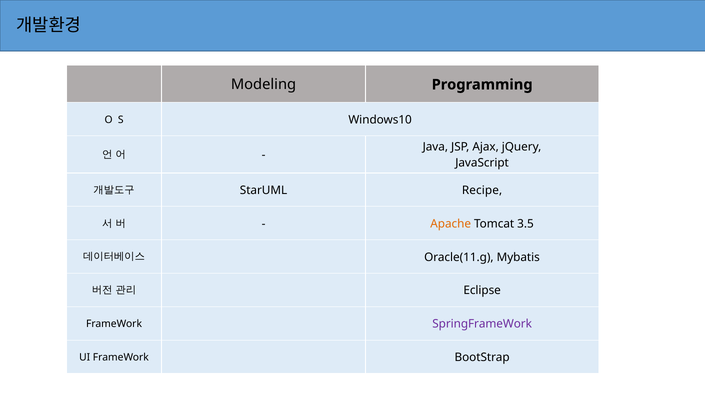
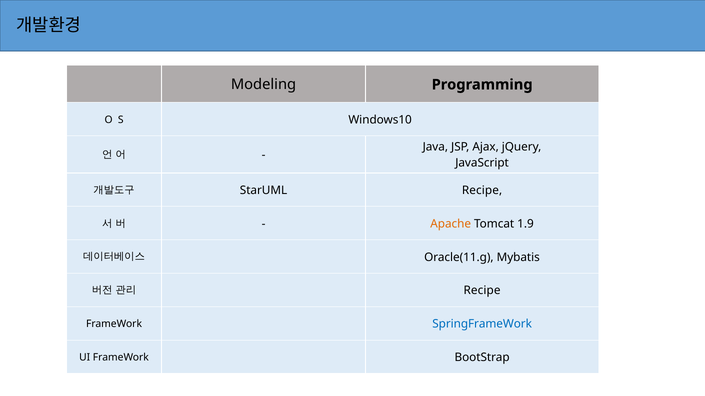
3.5: 3.5 -> 1.9
Eclipse at (482, 291): Eclipse -> Recipe
SpringFrameWork colour: purple -> blue
